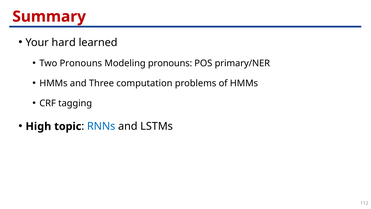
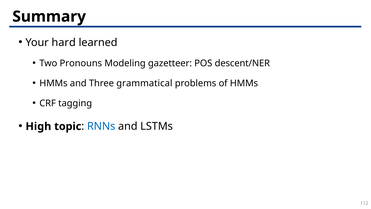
Summary colour: red -> black
Modeling pronouns: pronouns -> gazetteer
primary/NER: primary/NER -> descent/NER
computation: computation -> grammatical
